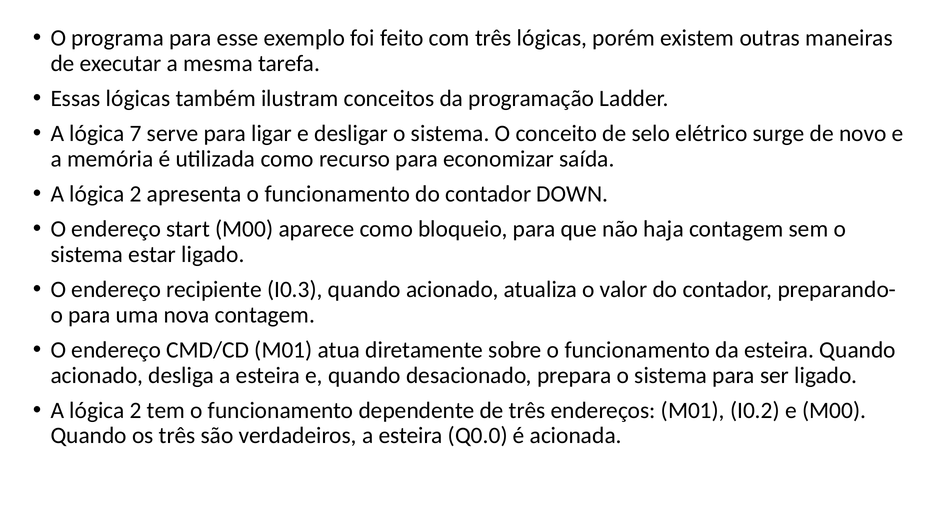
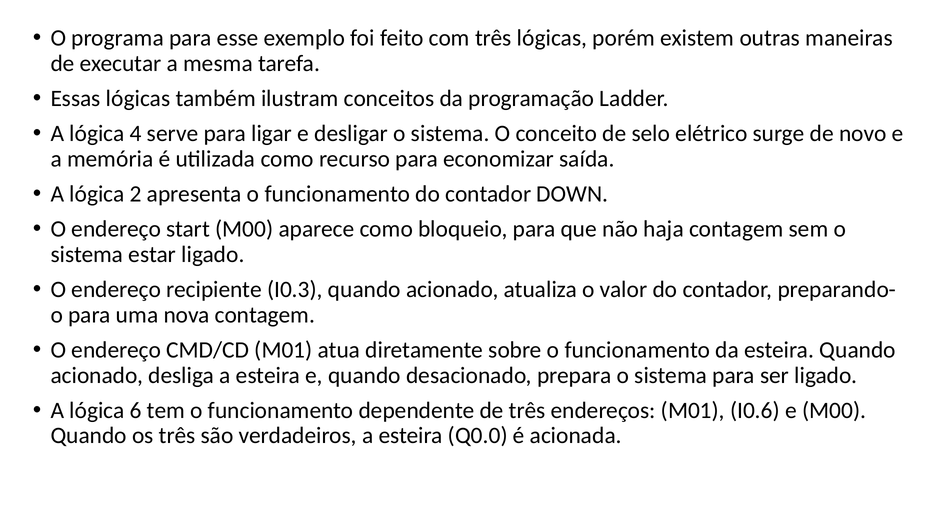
7: 7 -> 4
2 at (136, 410): 2 -> 6
I0.2: I0.2 -> I0.6
